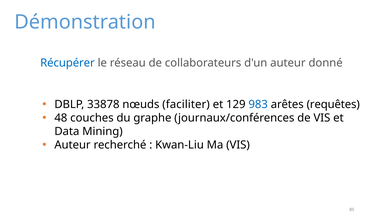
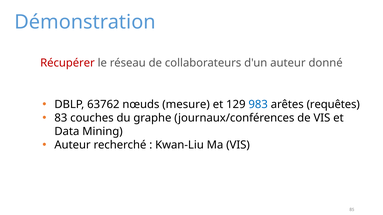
Récupérer colour: blue -> red
33878: 33878 -> 63762
faciliter: faciliter -> mesure
48: 48 -> 83
